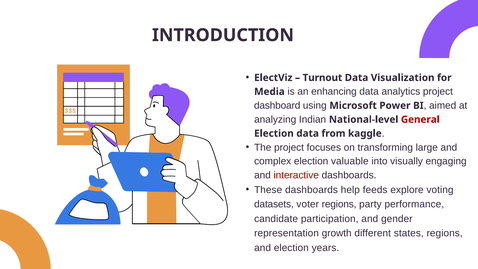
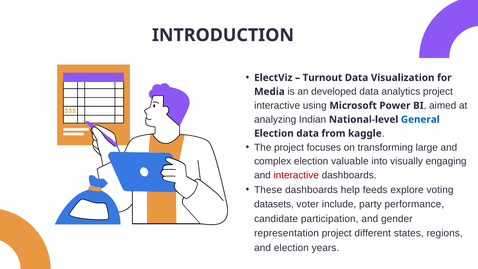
enhancing: enhancing -> developed
dashboard at (277, 106): dashboard -> interactive
General colour: red -> blue
voter regions: regions -> include
representation growth: growth -> project
